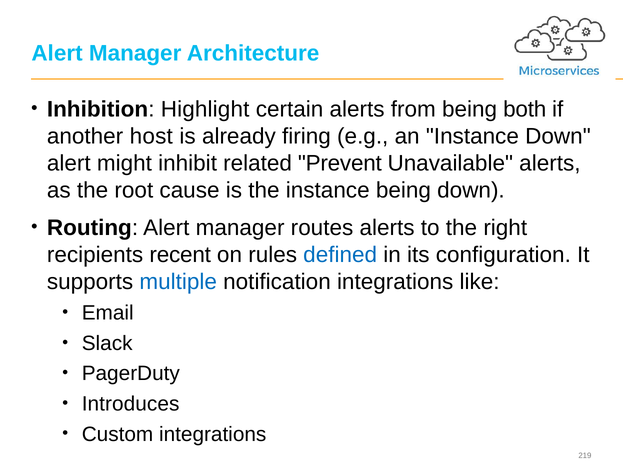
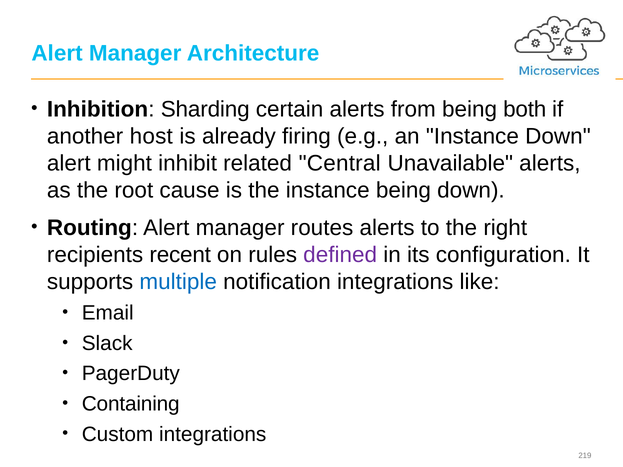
Highlight: Highlight -> Sharding
Prevent: Prevent -> Central
defined colour: blue -> purple
Introduces: Introduces -> Containing
